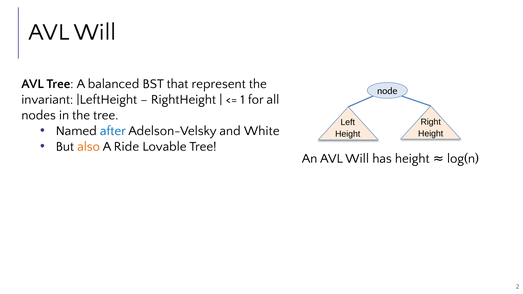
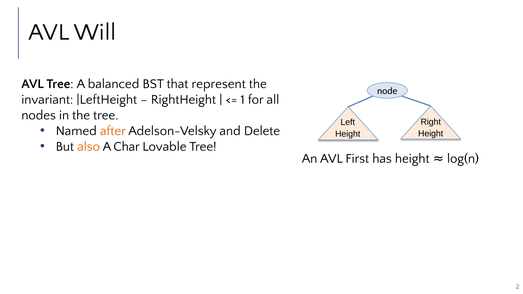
after colour: blue -> orange
White: White -> Delete
Ride: Ride -> Char
An AVL Will: Will -> First
